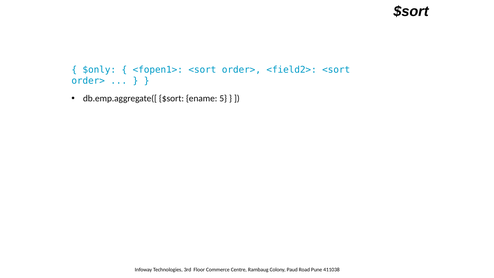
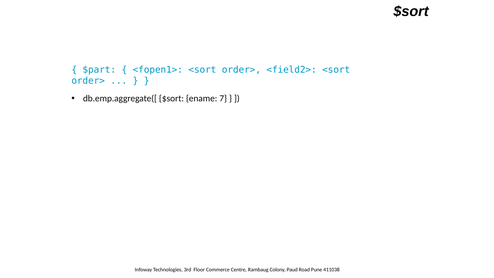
$only: $only -> $part
5: 5 -> 7
